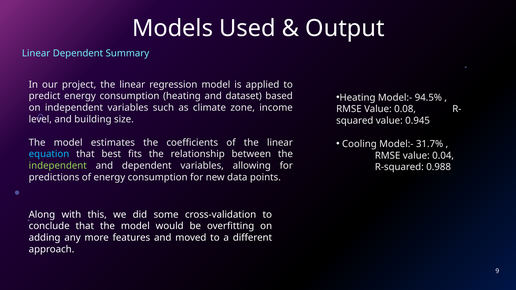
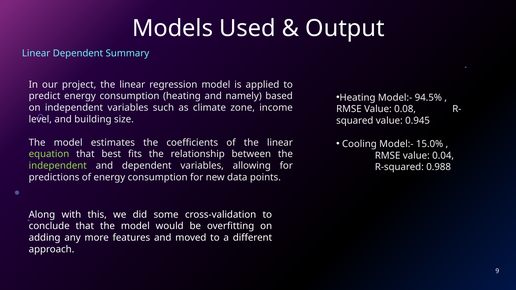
dataset: dataset -> namely
31.7%: 31.7% -> 15.0%
equation colour: light blue -> light green
